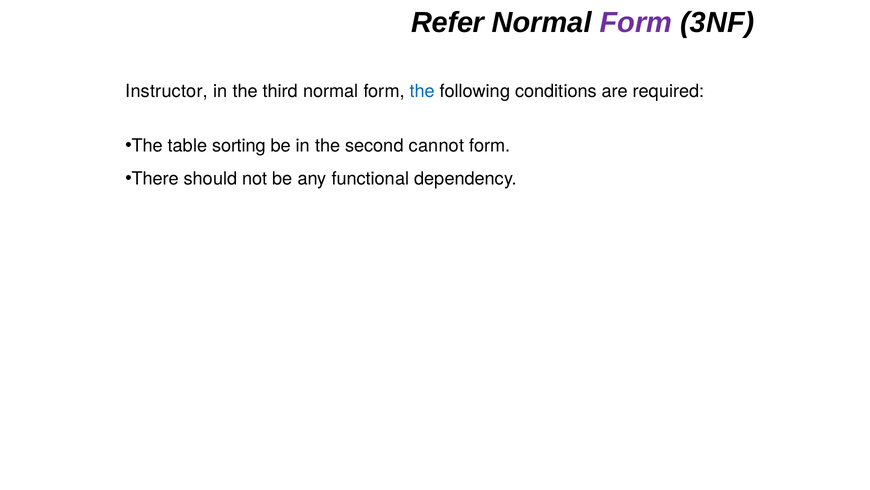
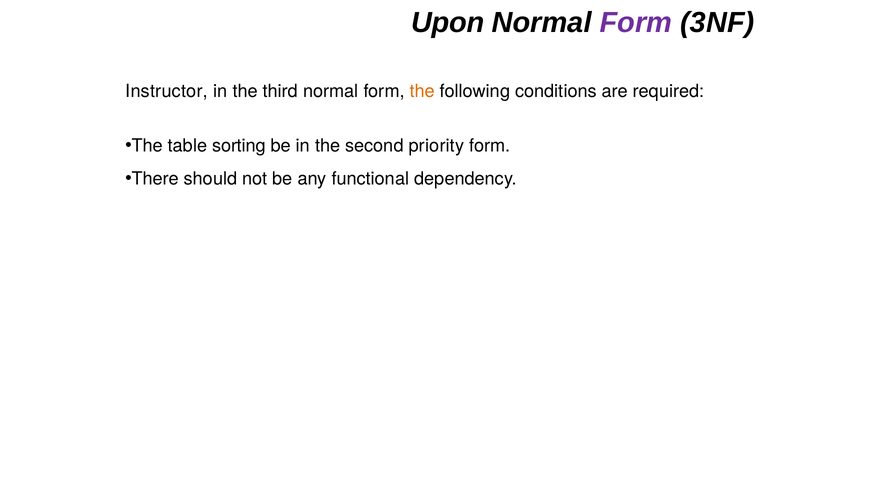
Refer: Refer -> Upon
the at (422, 91) colour: blue -> orange
cannot: cannot -> priority
